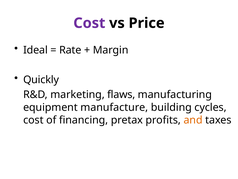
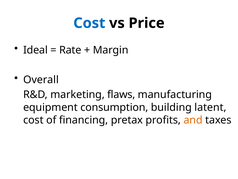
Cost at (89, 23) colour: purple -> blue
Quickly: Quickly -> Overall
manufacture: manufacture -> consumption
cycles: cycles -> latent
